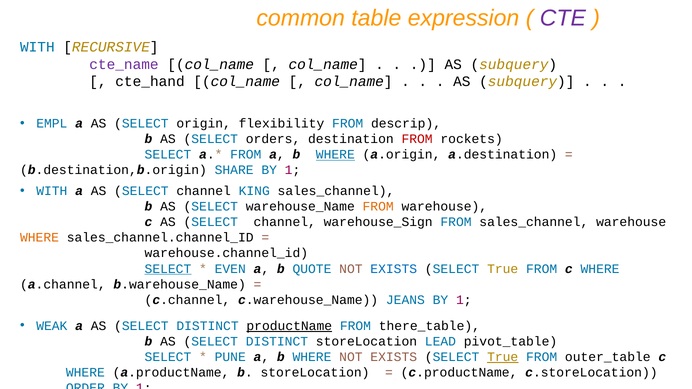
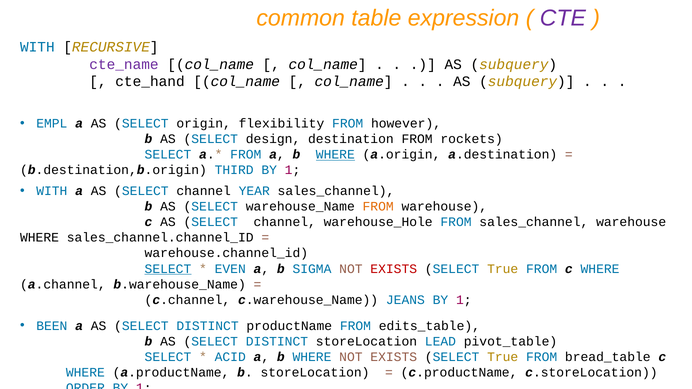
descrip: descrip -> however
orders: orders -> design
FROM at (417, 139) colour: red -> black
SHARE: SHARE -> THIRD
KING: KING -> YEAR
warehouse_Sign: warehouse_Sign -> warehouse_Hole
WHERE at (40, 238) colour: orange -> black
QUOTE: QUOTE -> SIGMA
EXISTS at (394, 269) colour: blue -> red
WEAK: WEAK -> BEEN
productName underline: present -> none
there_table: there_table -> edits_table
PUNE: PUNE -> ACID
True at (503, 357) underline: present -> none
outer_table: outer_table -> bread_table
